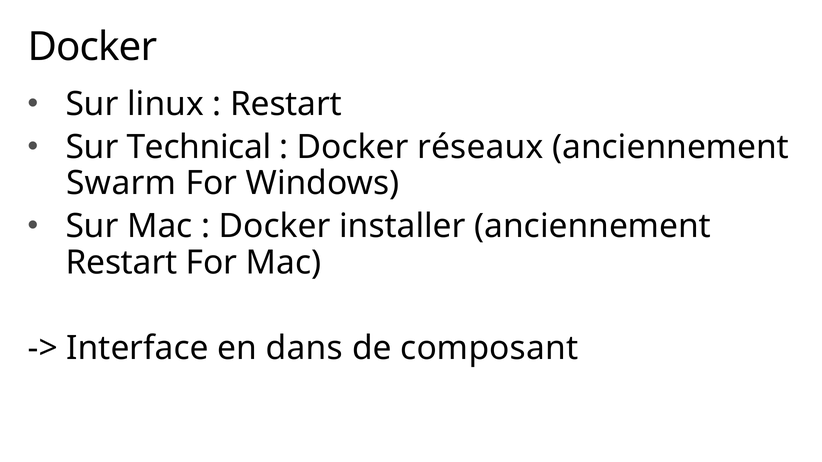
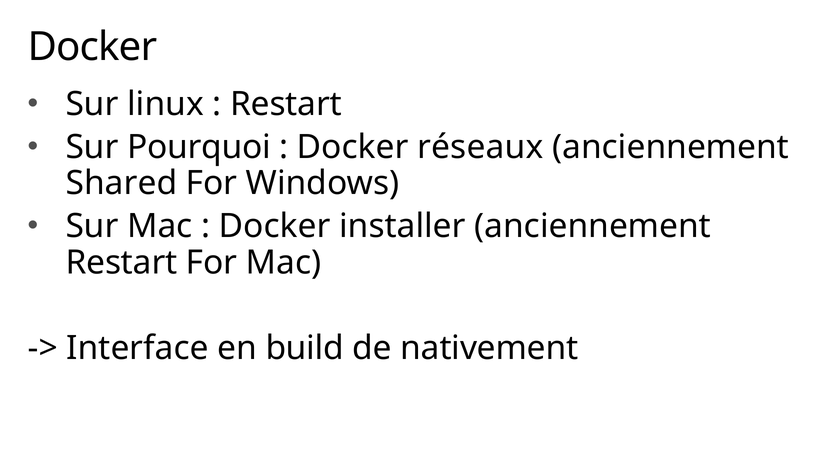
Technical: Technical -> Pourquoi
Swarm: Swarm -> Shared
dans: dans -> build
composant: composant -> nativement
